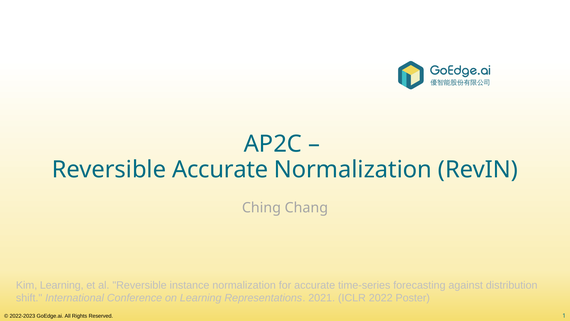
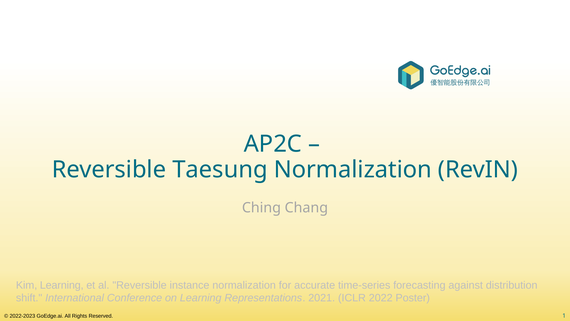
Reversible Accurate: Accurate -> Taesung
